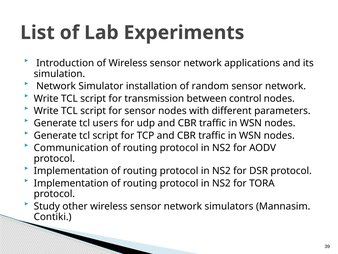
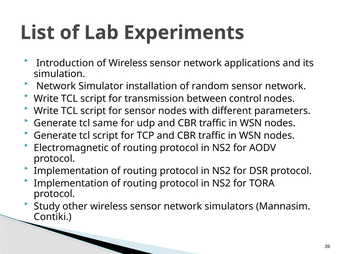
users: users -> same
Communication: Communication -> Electromagnetic
